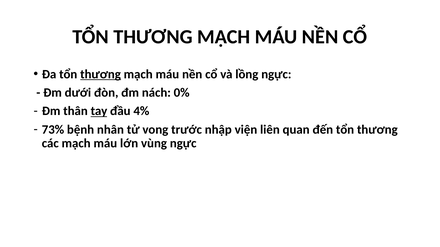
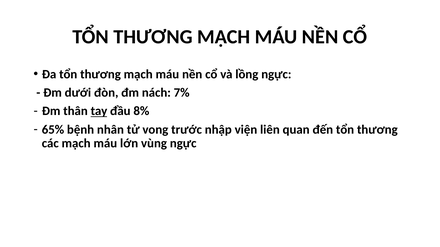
thương at (101, 74) underline: present -> none
0%: 0% -> 7%
4%: 4% -> 8%
73%: 73% -> 65%
